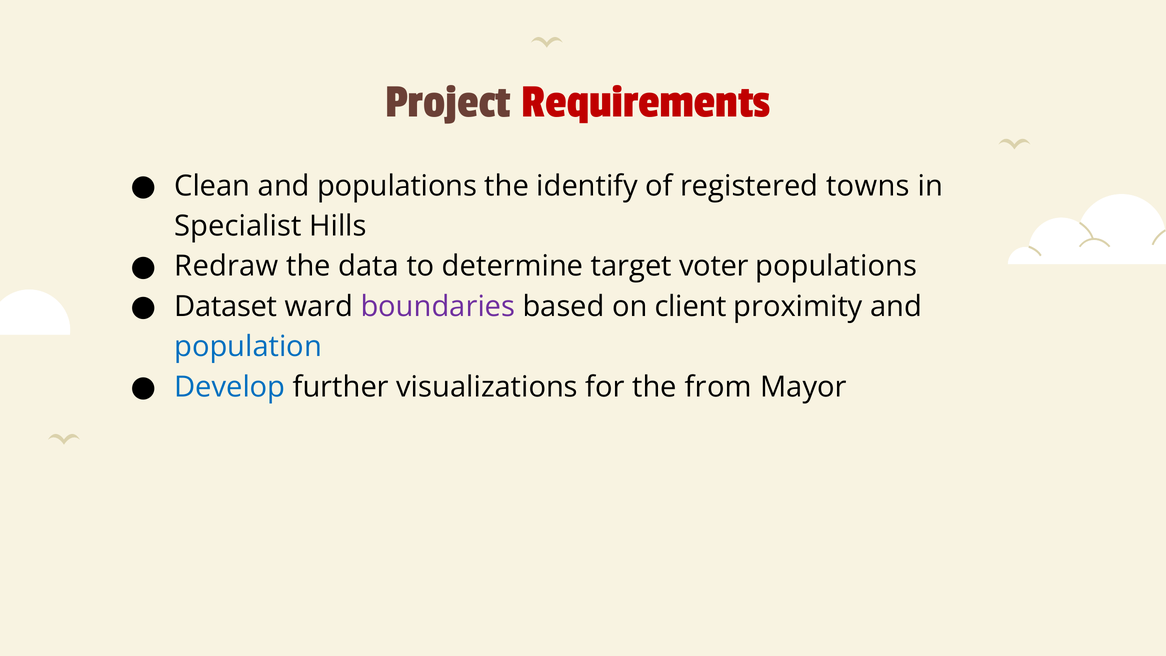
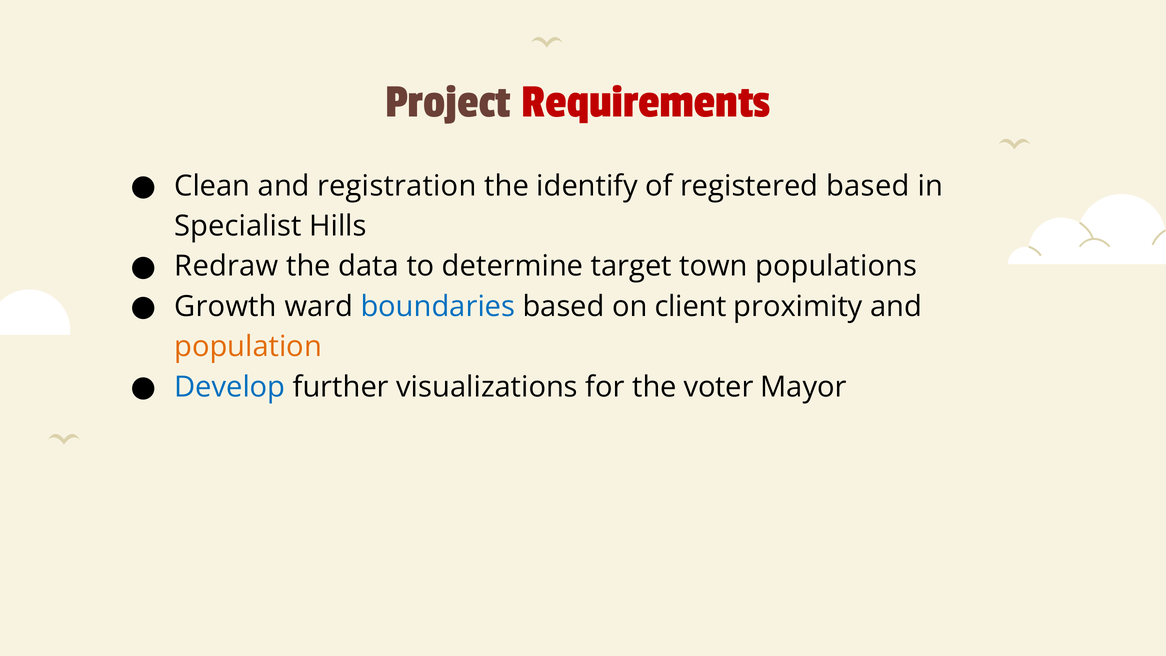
and populations: populations -> registration
registered towns: towns -> based
voter: voter -> town
Dataset: Dataset -> Growth
boundaries colour: purple -> blue
population colour: blue -> orange
from: from -> voter
